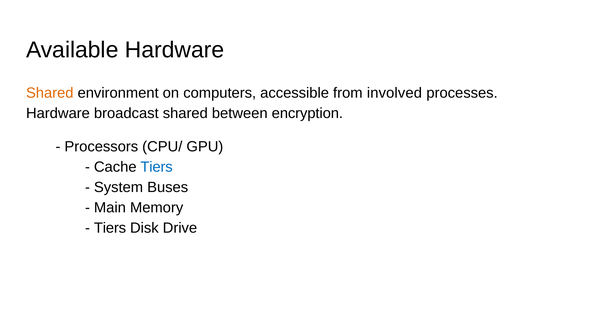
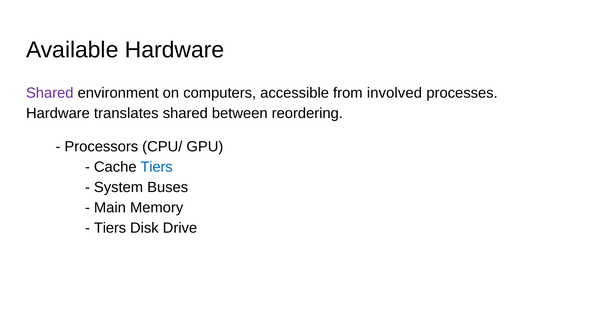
Shared at (50, 93) colour: orange -> purple
broadcast: broadcast -> translates
encryption: encryption -> reordering
